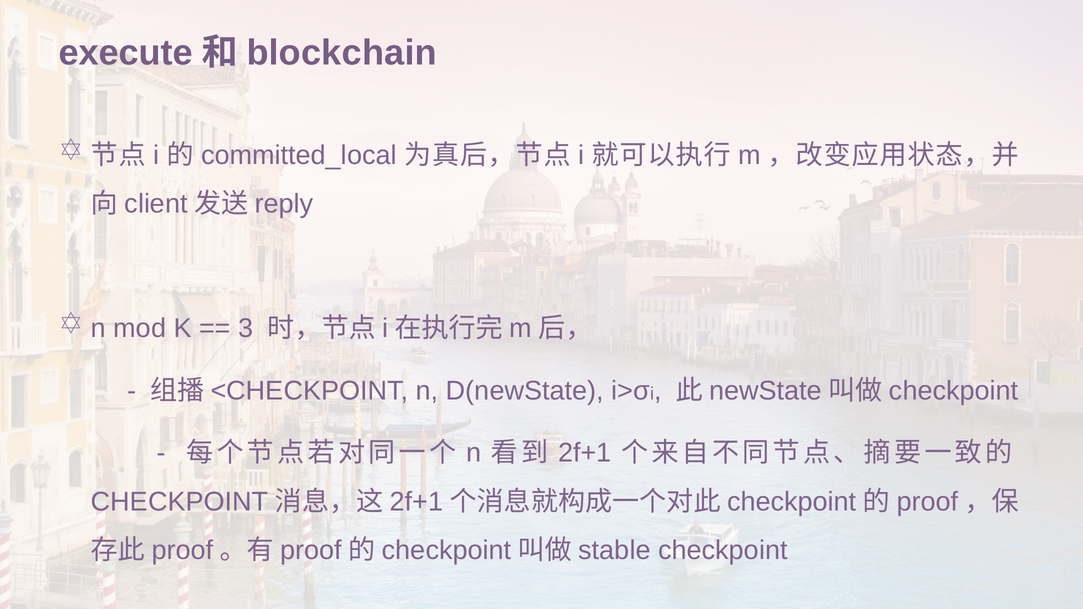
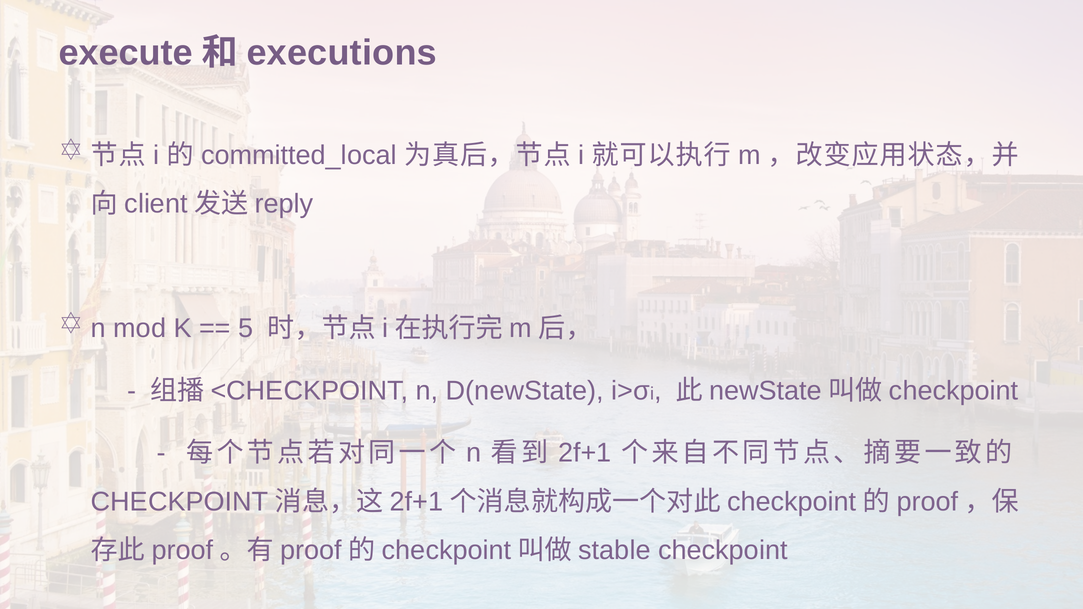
blockchain: blockchain -> executions
3: 3 -> 5
